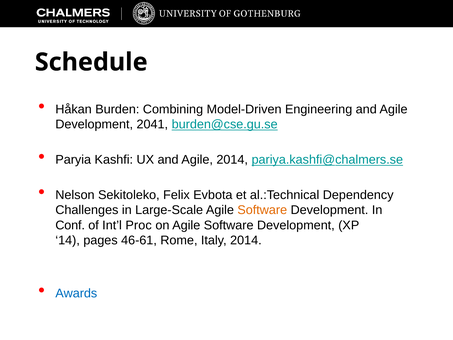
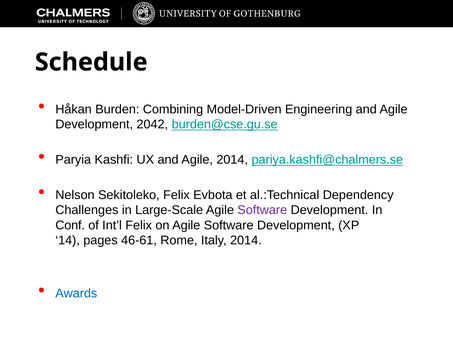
2041: 2041 -> 2042
Software at (262, 210) colour: orange -> purple
Int’l Proc: Proc -> Felix
